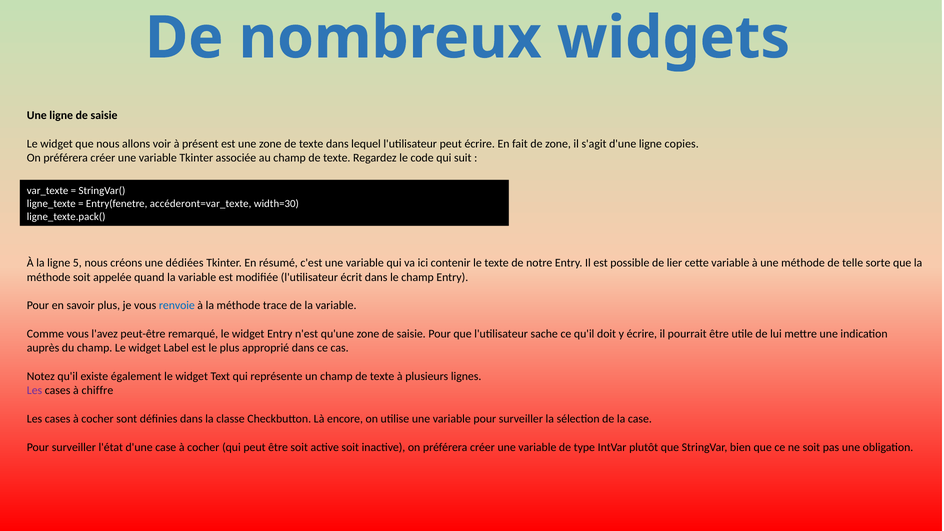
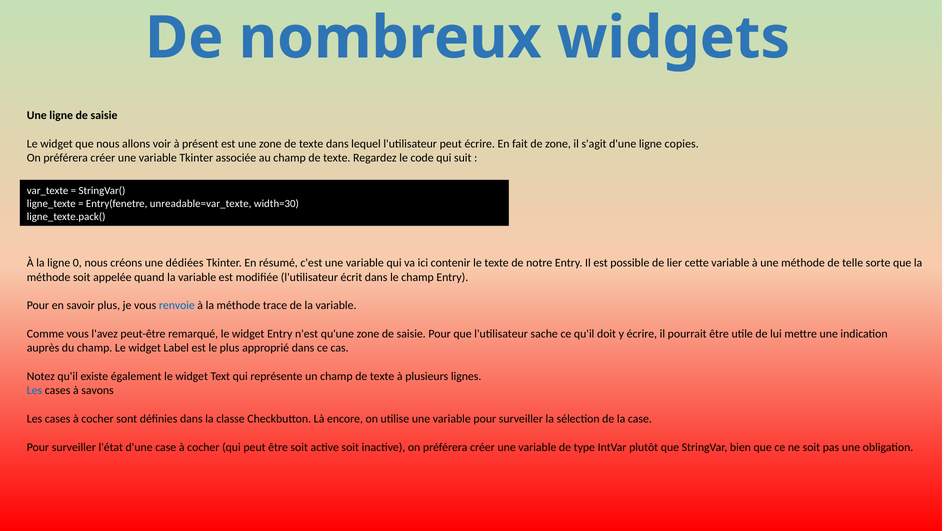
accéderont=var_texte: accéderont=var_texte -> unreadable=var_texte
5: 5 -> 0
Les at (35, 390) colour: purple -> blue
chiffre: chiffre -> savons
